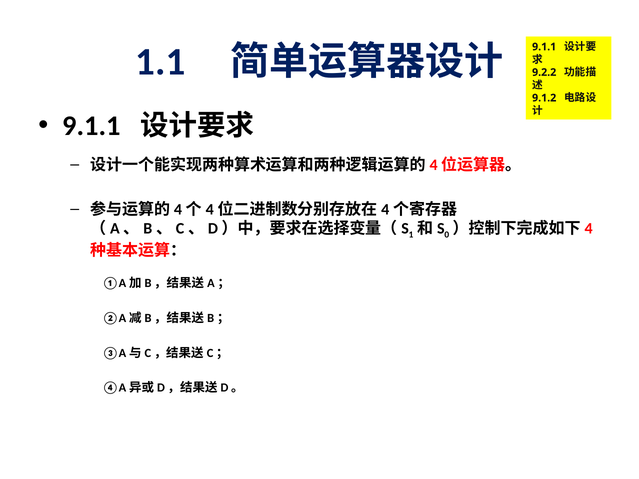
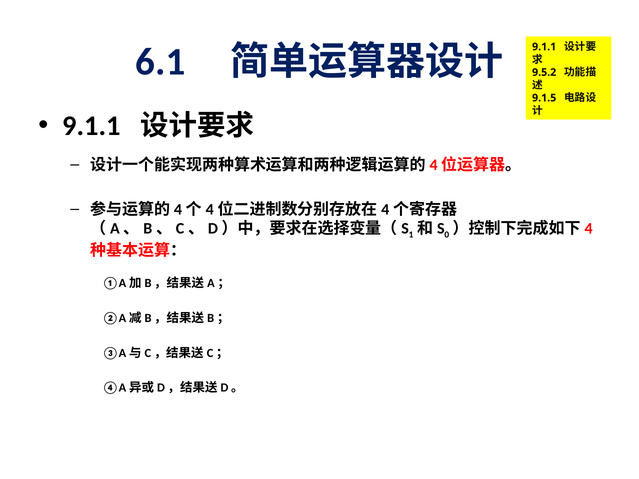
1.1: 1.1 -> 6.1
9.2.2: 9.2.2 -> 9.5.2
9.1.2: 9.1.2 -> 9.1.5
